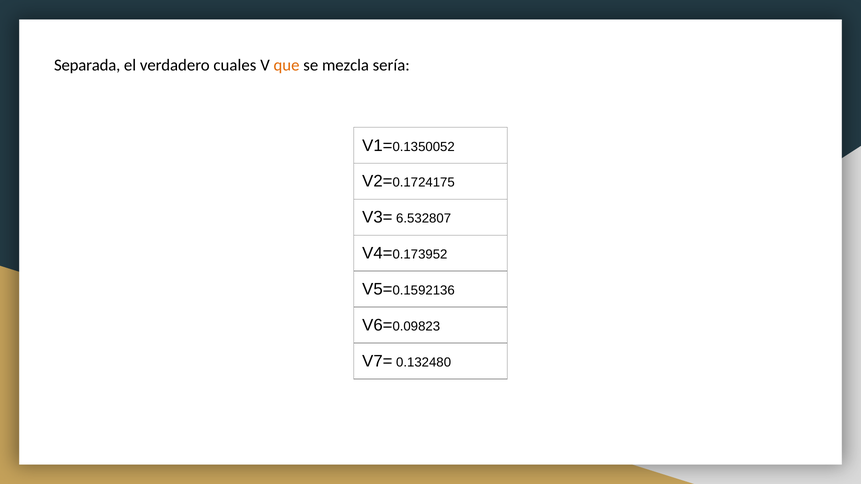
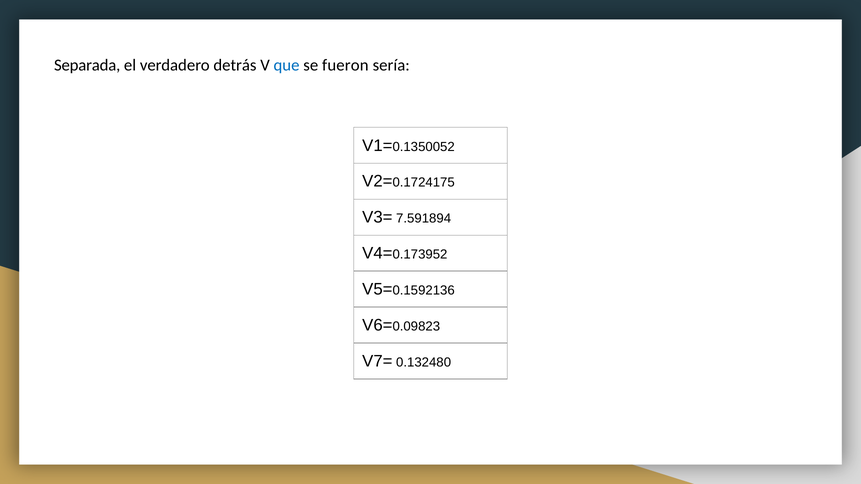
cuales: cuales -> detrás
que colour: orange -> blue
mezcla: mezcla -> fueron
6.532807: 6.532807 -> 7.591894
